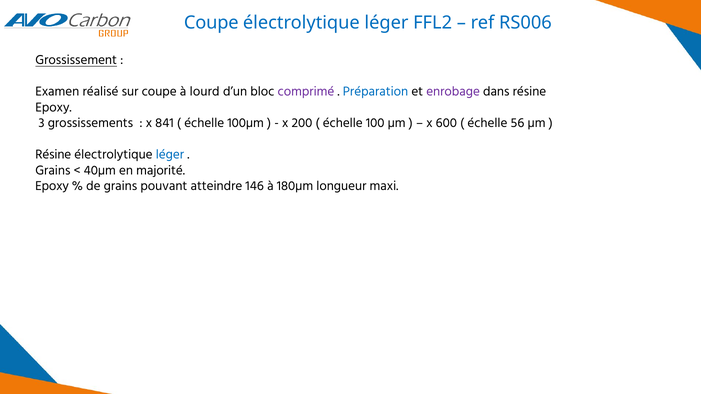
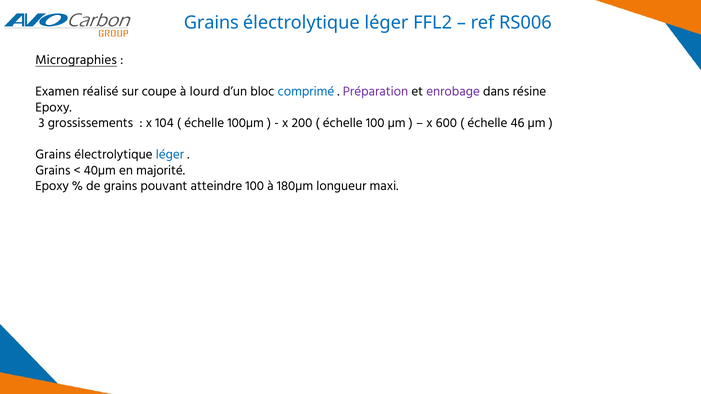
Coupe at (211, 23): Coupe -> Grains
Grossissement: Grossissement -> Micrographies
comprimé colour: purple -> blue
Préparation colour: blue -> purple
841: 841 -> 104
56: 56 -> 46
Résine at (53, 155): Résine -> Grains
atteindre 146: 146 -> 100
